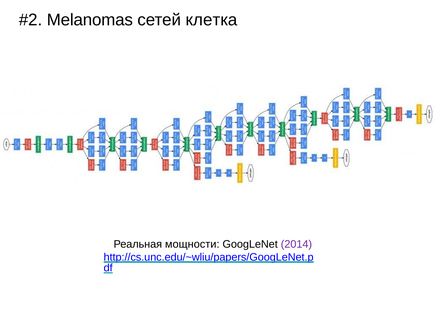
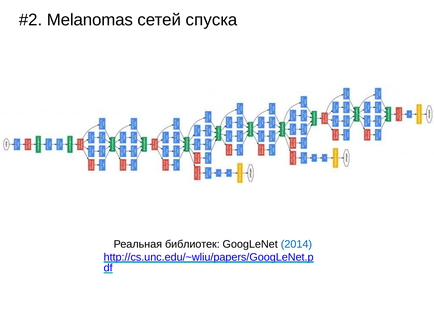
клетка: клетка -> спуска
мощности: мощности -> библиотек
2014 colour: purple -> blue
